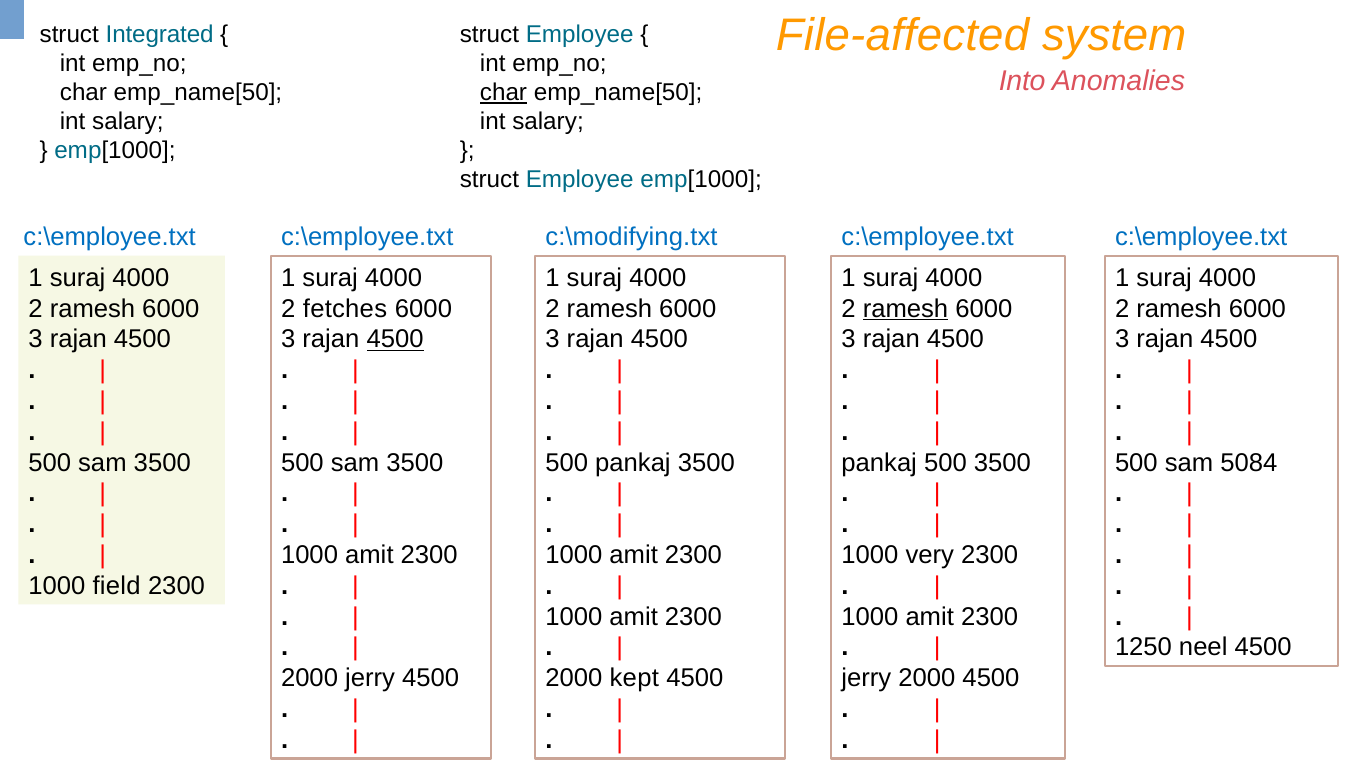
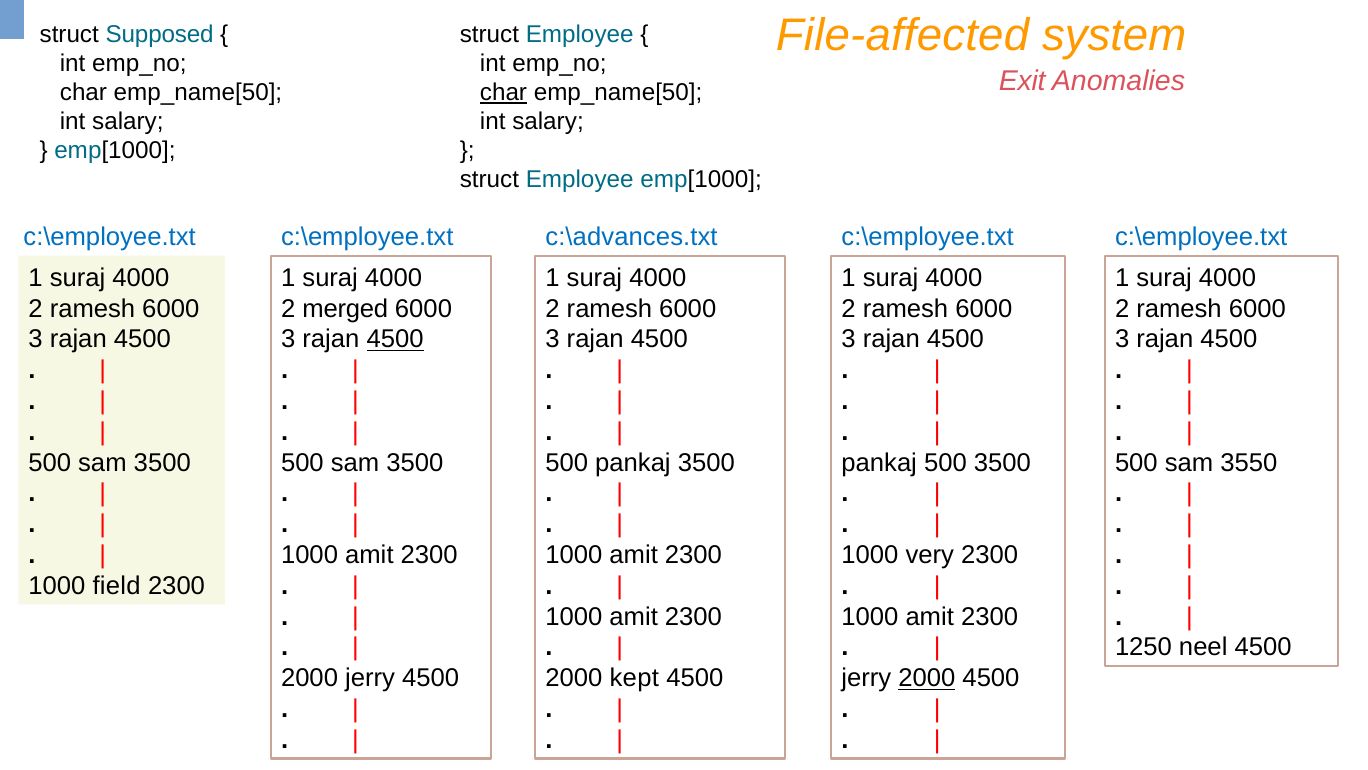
Integrated: Integrated -> Supposed
Into: Into -> Exit
c:\modifying.txt: c:\modifying.txt -> c:\advances.txt
fetches: fetches -> merged
ramesh at (906, 308) underline: present -> none
5084: 5084 -> 3550
2000 at (927, 678) underline: none -> present
